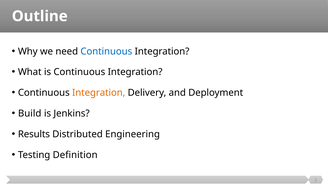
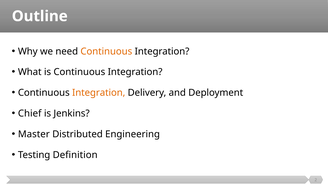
Continuous at (106, 51) colour: blue -> orange
Build: Build -> Chief
Results: Results -> Master
